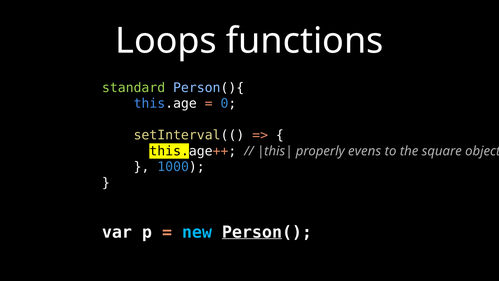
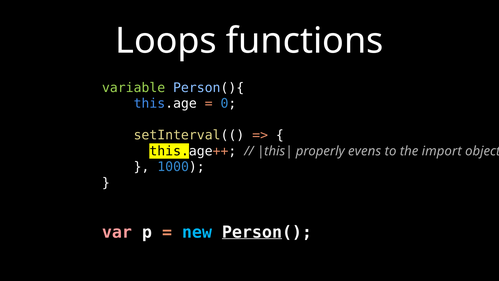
standard: standard -> variable
square: square -> import
var colour: white -> pink
